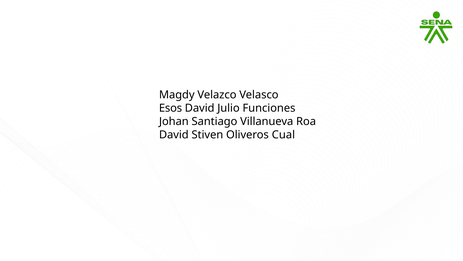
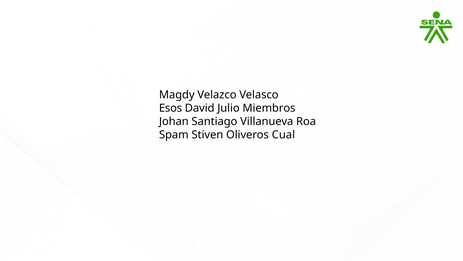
Funciones: Funciones -> Miembros
David at (174, 134): David -> Spam
